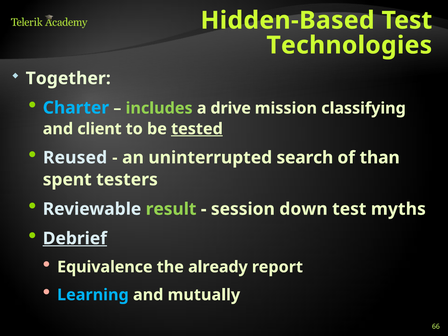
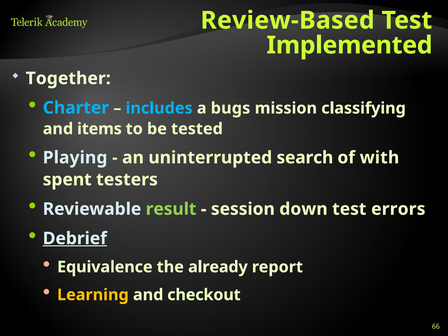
Hidden-Based: Hidden-Based -> Review-Based
Technologies: Technologies -> Implemented
includes colour: light green -> light blue
drive: drive -> bugs
client: client -> items
tested underline: present -> none
Reused: Reused -> Playing
than: than -> with
myths: myths -> errors
Learning colour: light blue -> yellow
mutually: mutually -> checkout
